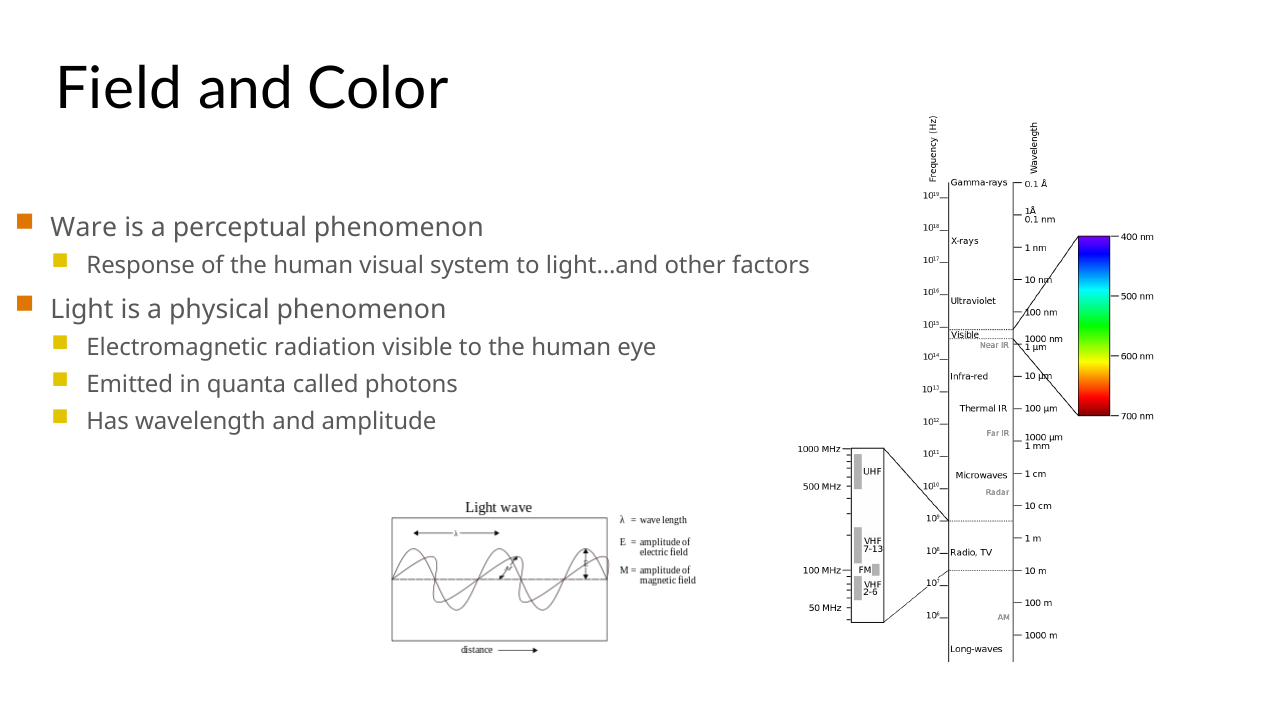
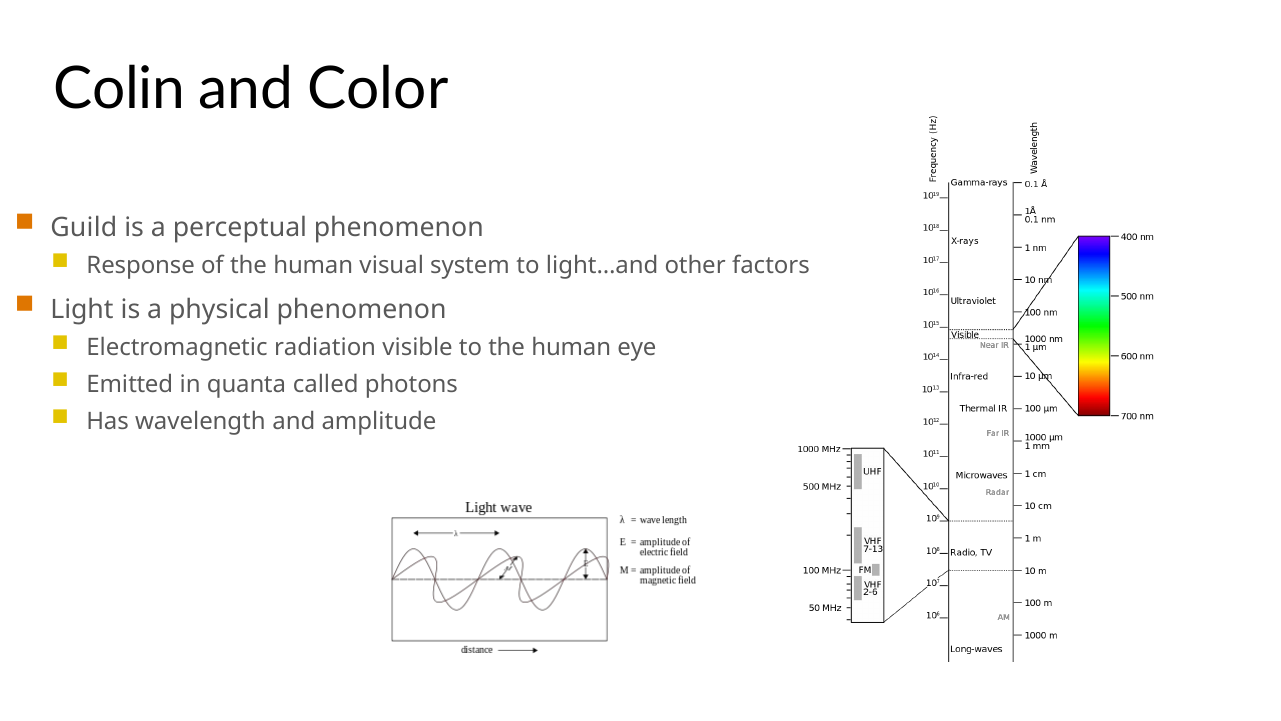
Field: Field -> Colin
Ware: Ware -> Guild
